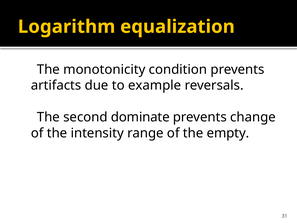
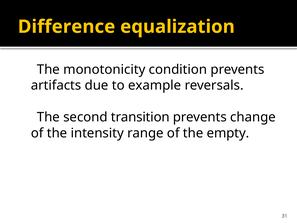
Logarithm: Logarithm -> Difference
dominate: dominate -> transition
